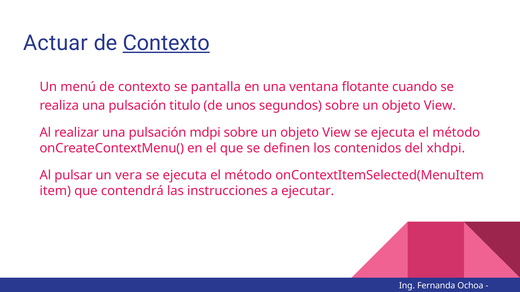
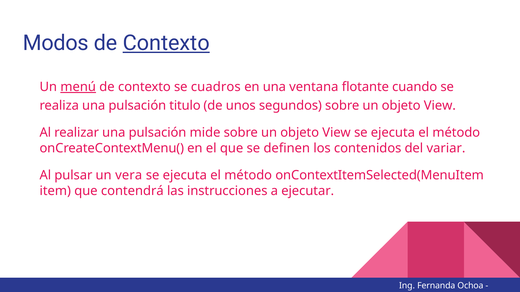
Actuar: Actuar -> Modos
menú underline: none -> present
pantalla: pantalla -> cuadros
mdpi: mdpi -> mide
xhdpi: xhdpi -> variar
